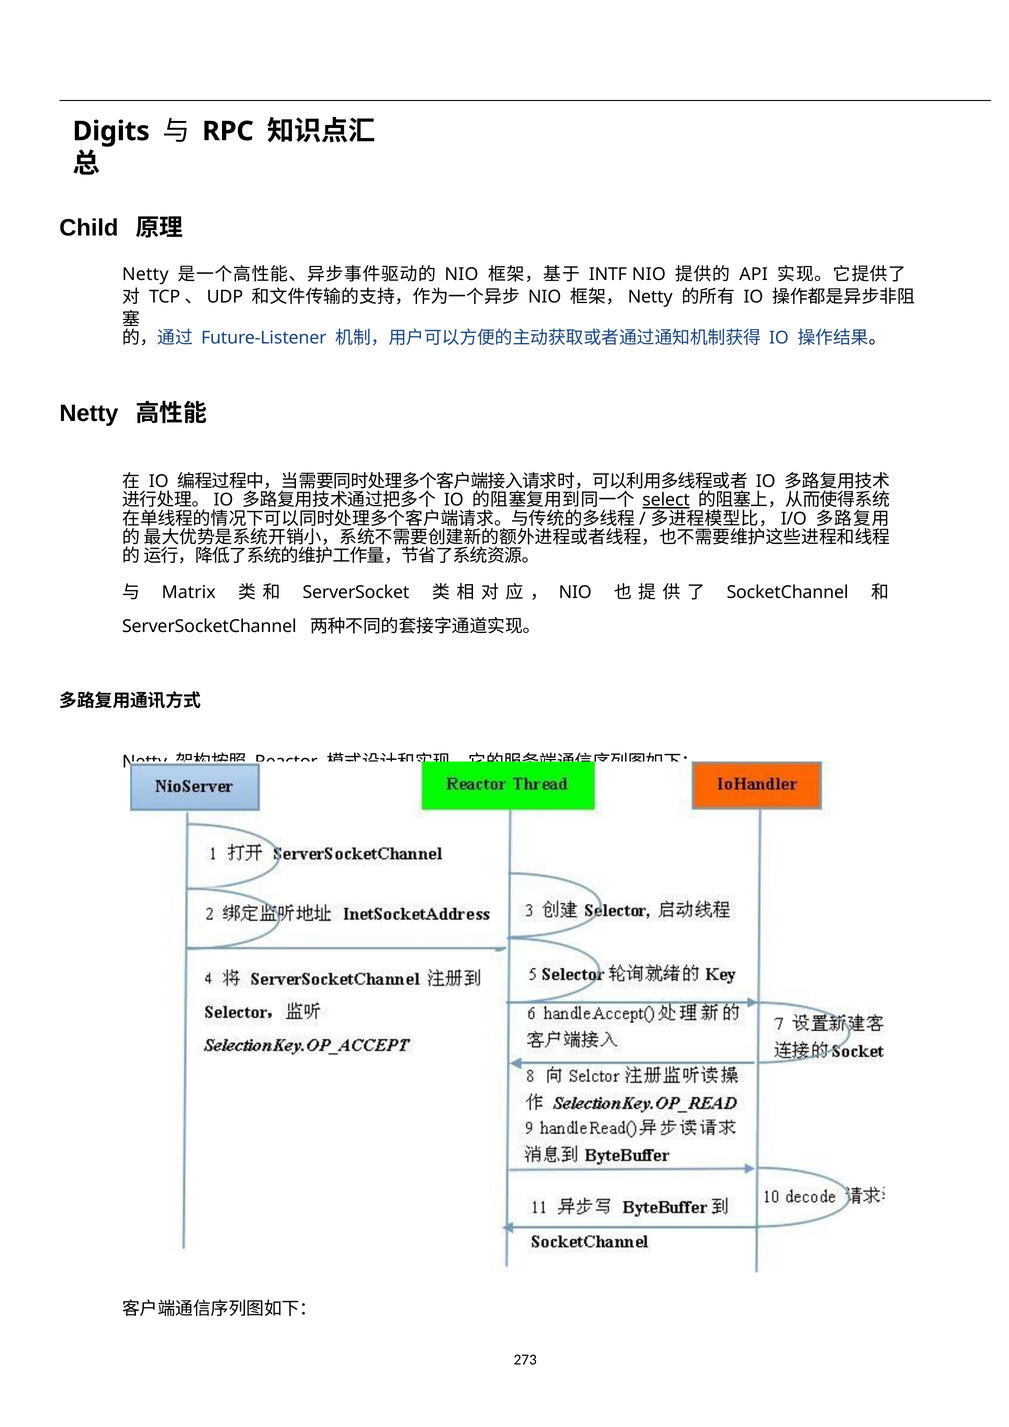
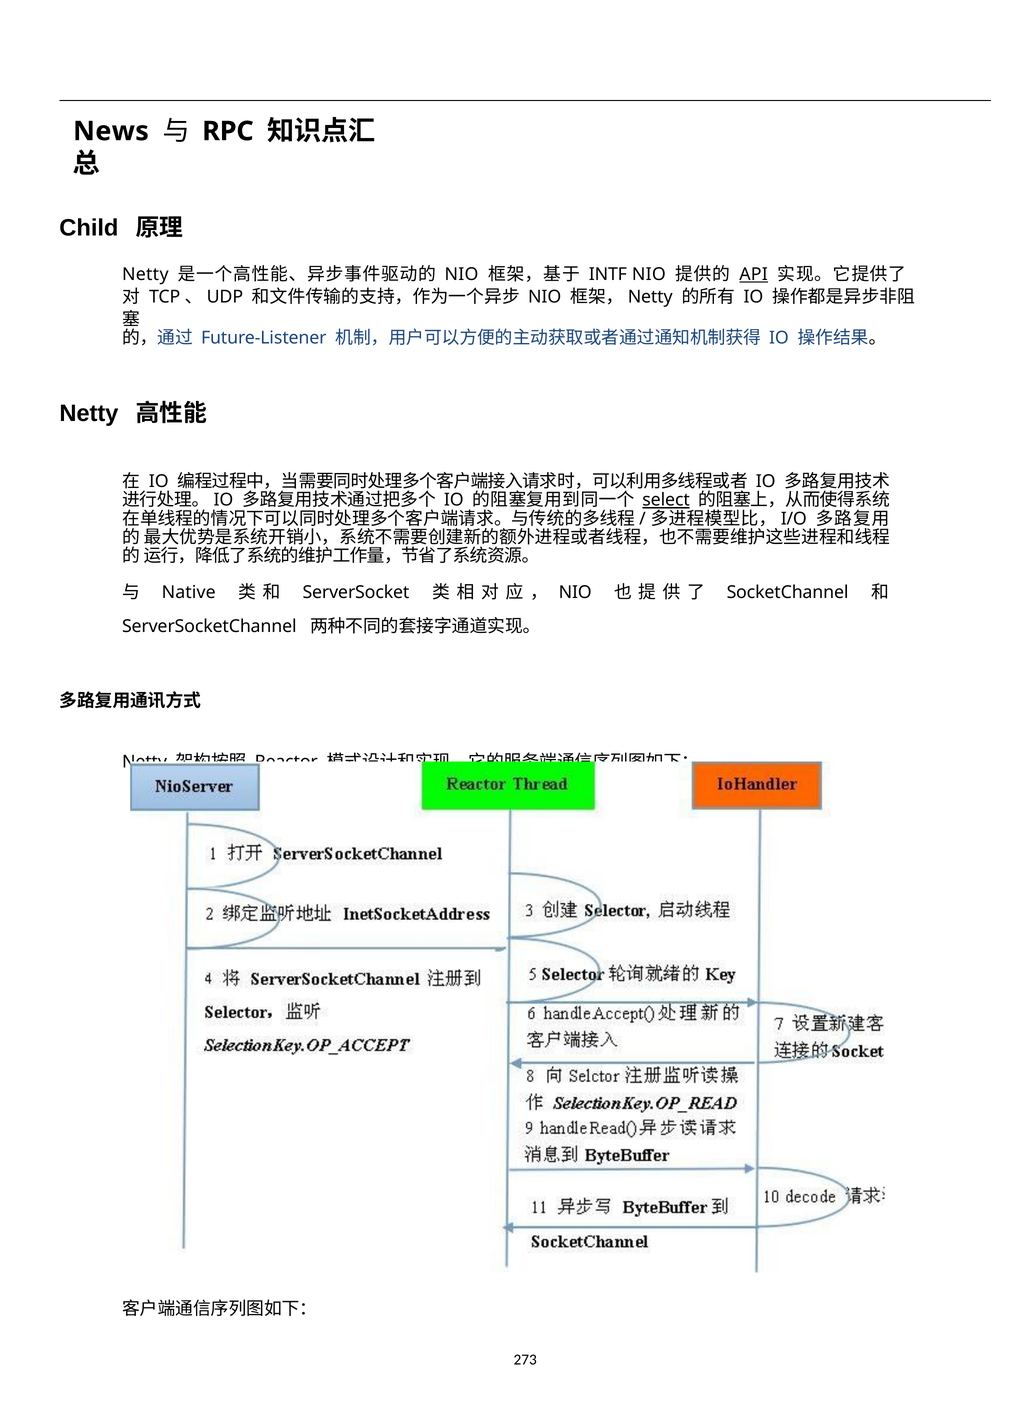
Digits: Digits -> News
API underline: none -> present
Matrix: Matrix -> Native
